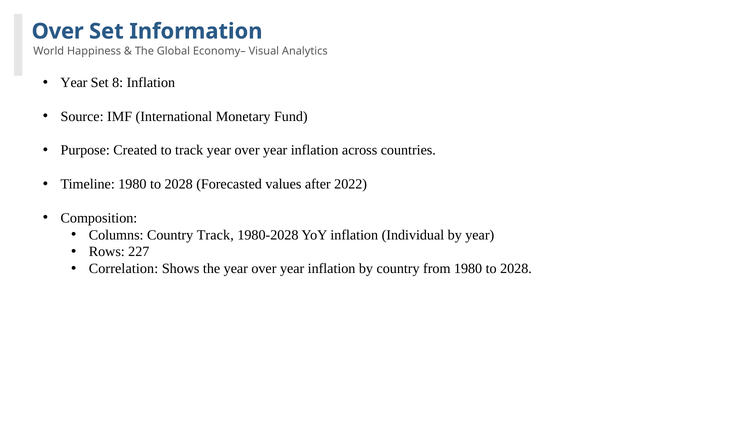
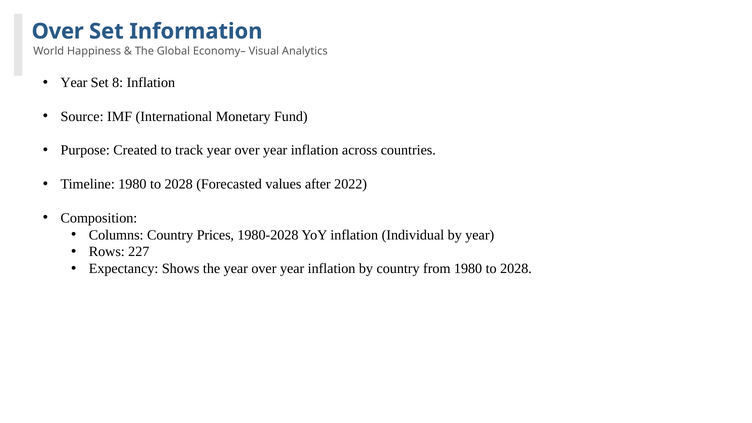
Country Track: Track -> Prices
Correlation: Correlation -> Expectancy
